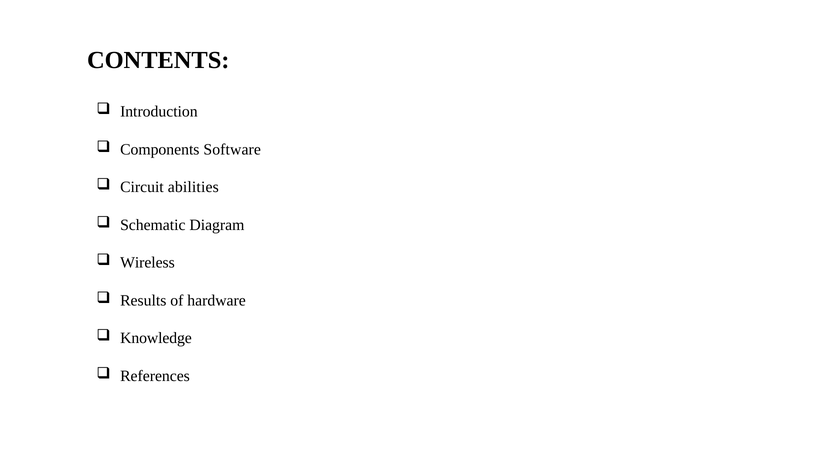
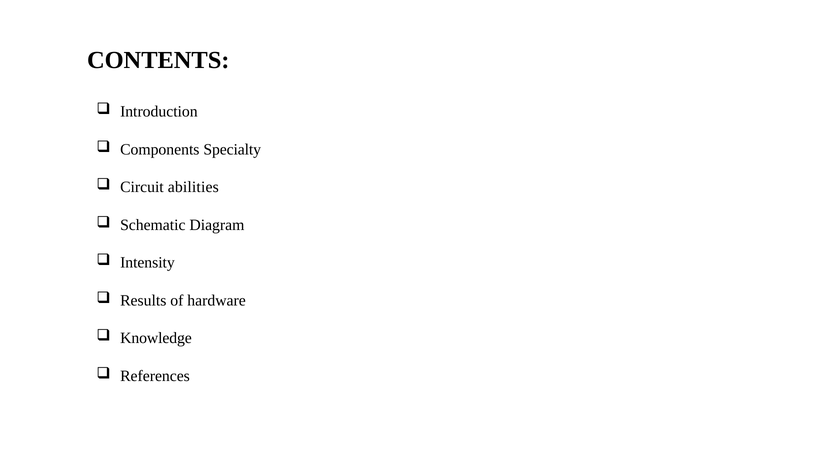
Software: Software -> Specialty
Wireless: Wireless -> Intensity
